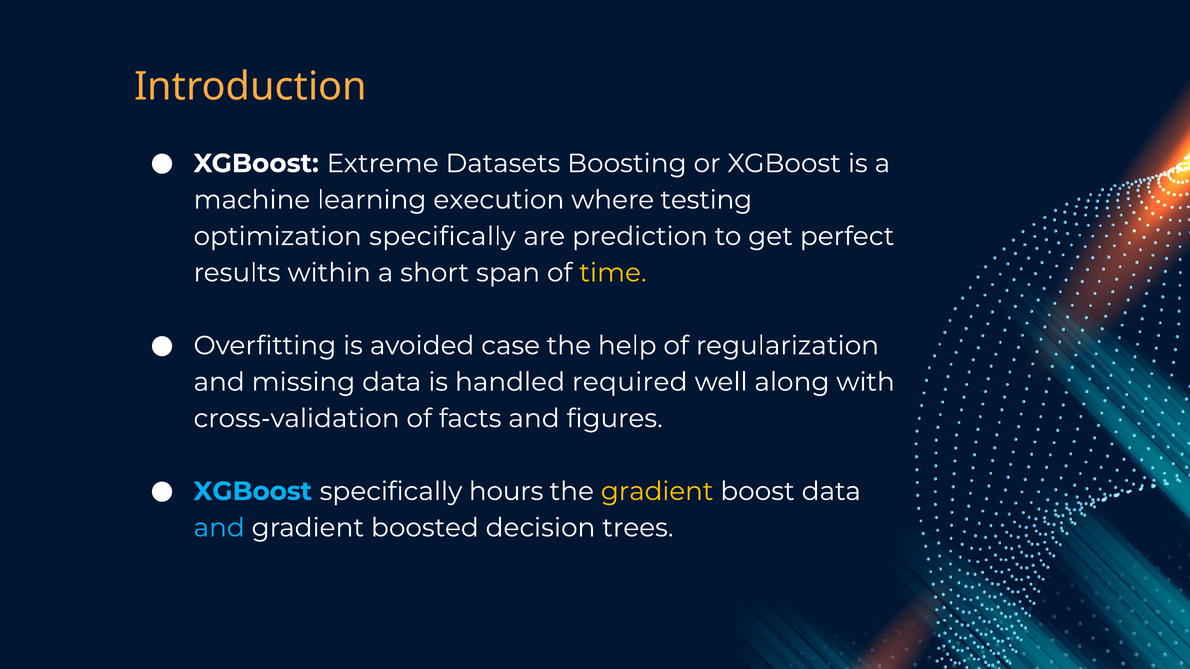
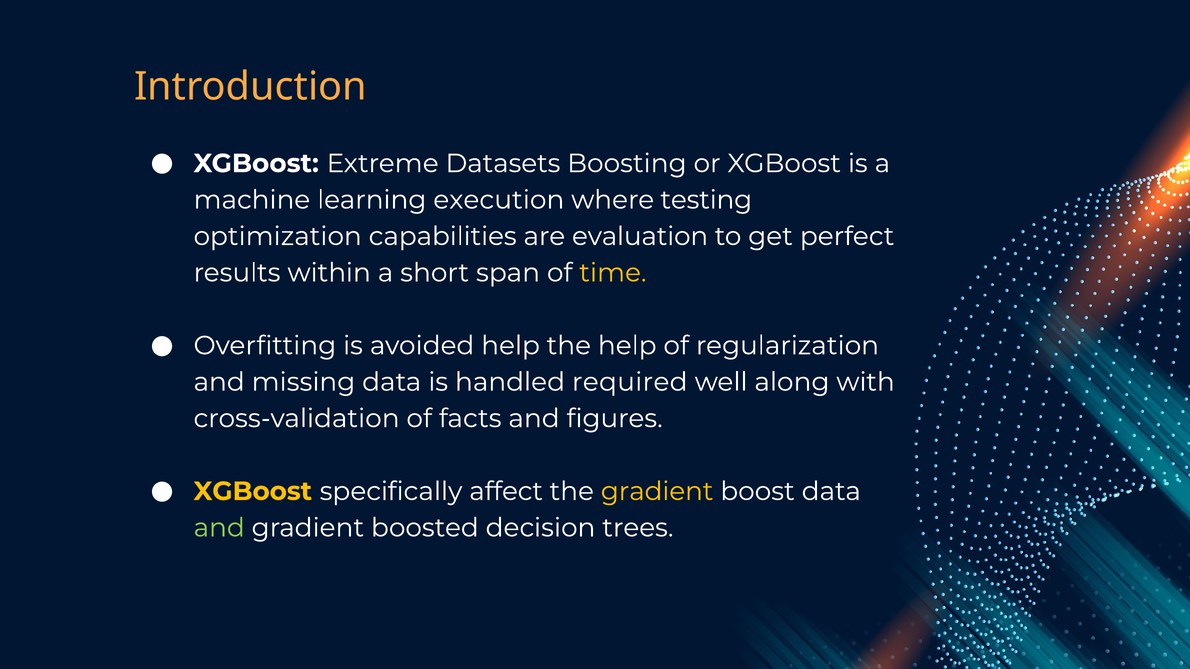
optimization specifically: specifically -> capabilities
prediction: prediction -> evaluation
avoided case: case -> help
XGBoost at (253, 492) colour: light blue -> yellow
hours: hours -> affect
and at (219, 528) colour: light blue -> light green
